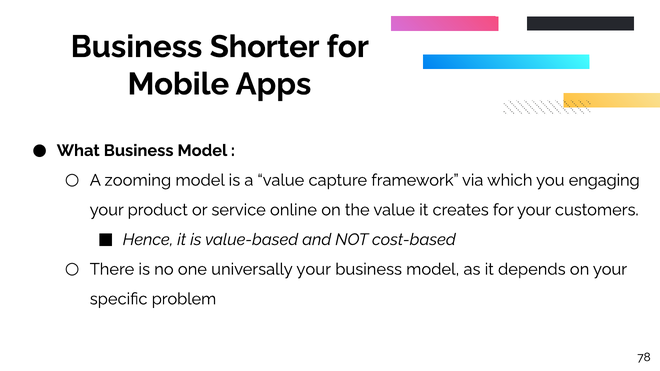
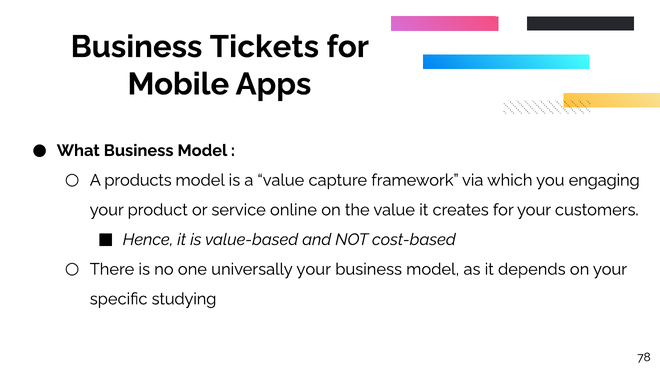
Shorter: Shorter -> Tickets
zooming: zooming -> products
problem: problem -> studying
